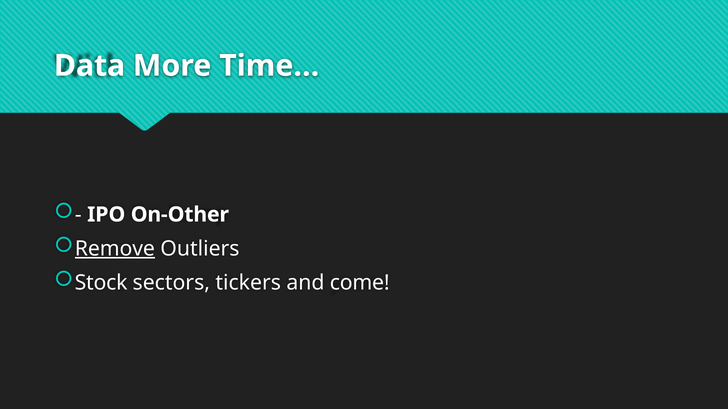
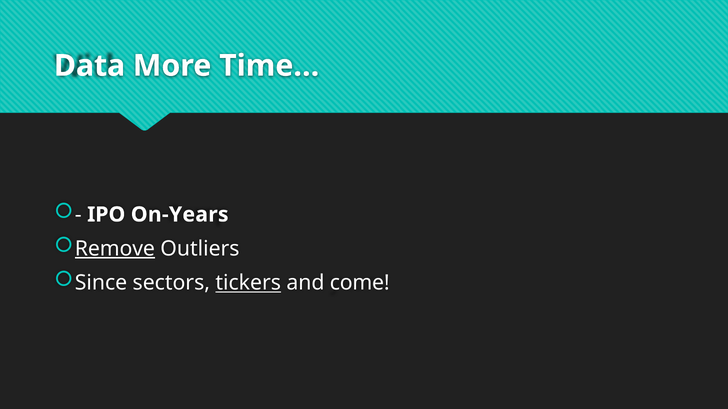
On-Other: On-Other -> On-Years
Stock: Stock -> Since
tickers underline: none -> present
